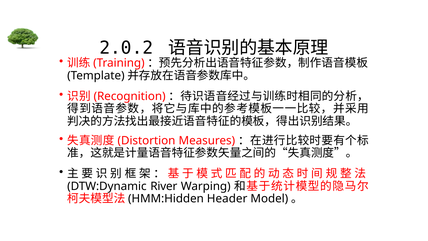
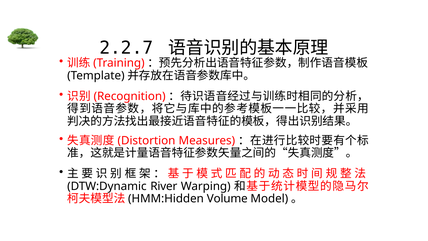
2.0.2: 2.0.2 -> 2.2.7
Header: Header -> Volume
